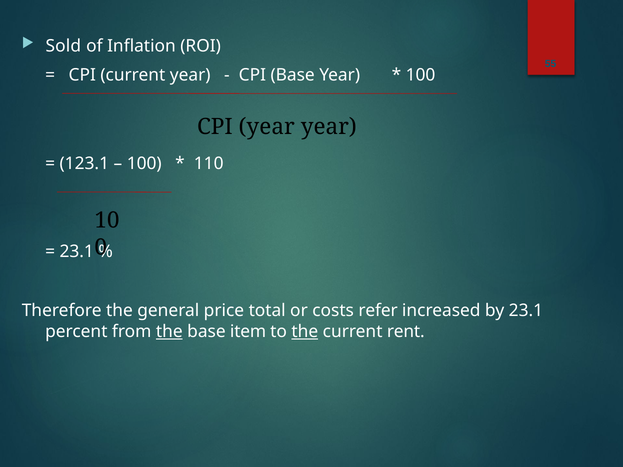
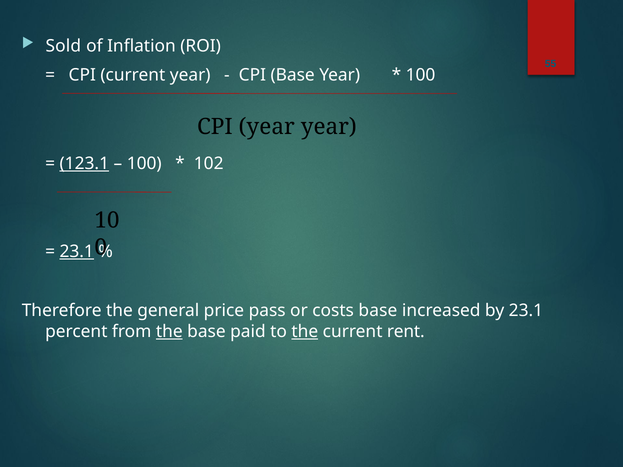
123.1 underline: none -> present
110: 110 -> 102
23.1 at (77, 252) underline: none -> present
total: total -> pass
costs refer: refer -> base
item: item -> paid
